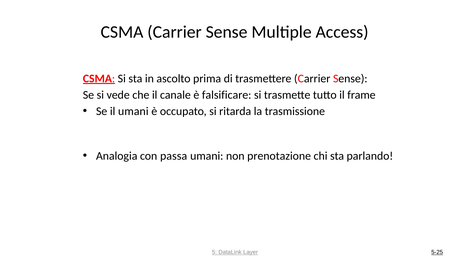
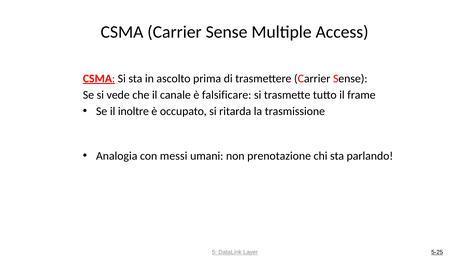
il umani: umani -> inoltre
passa: passa -> messi
